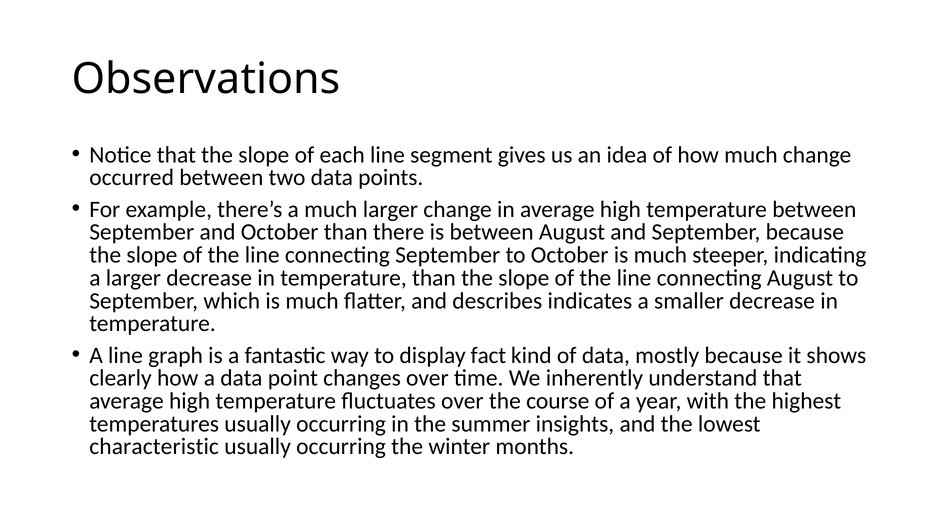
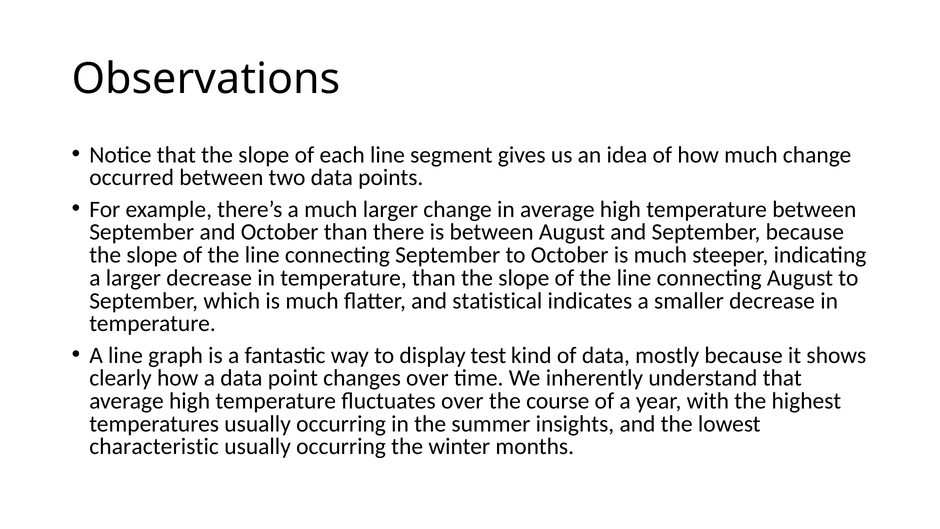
describes: describes -> statistical
fact: fact -> test
